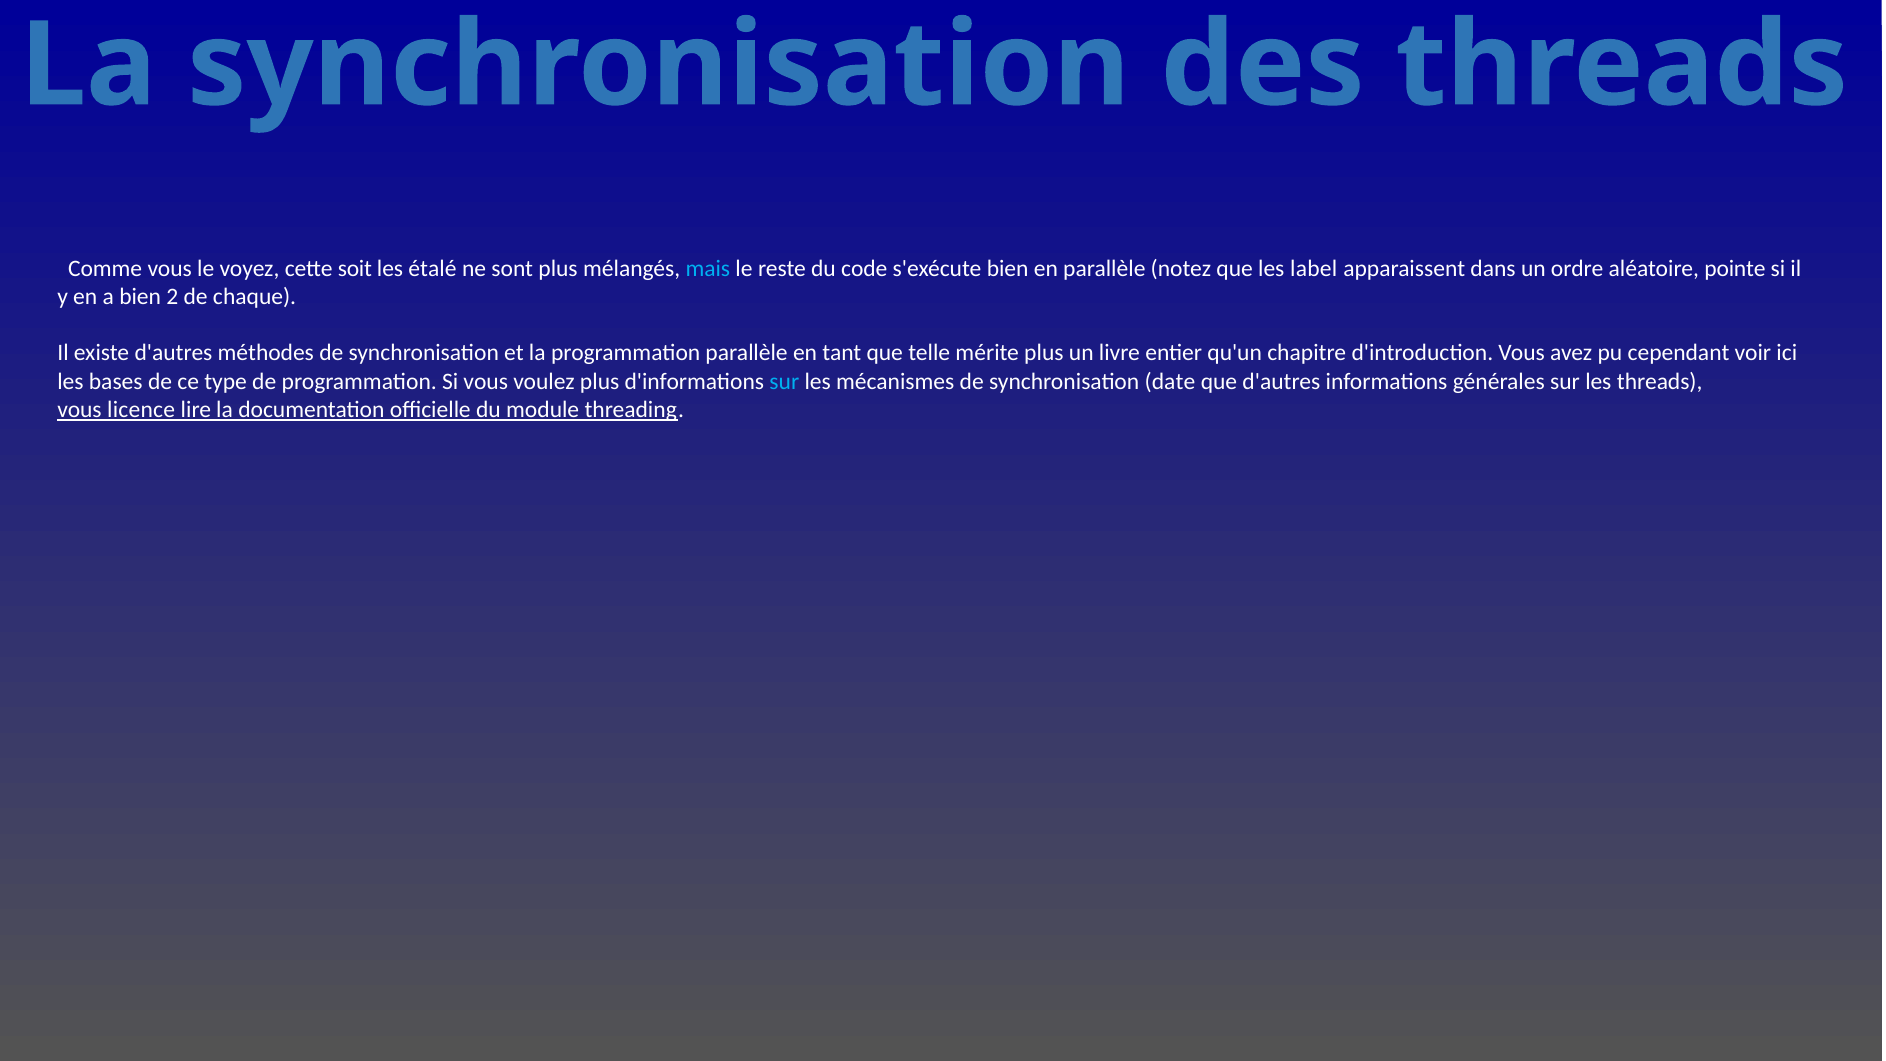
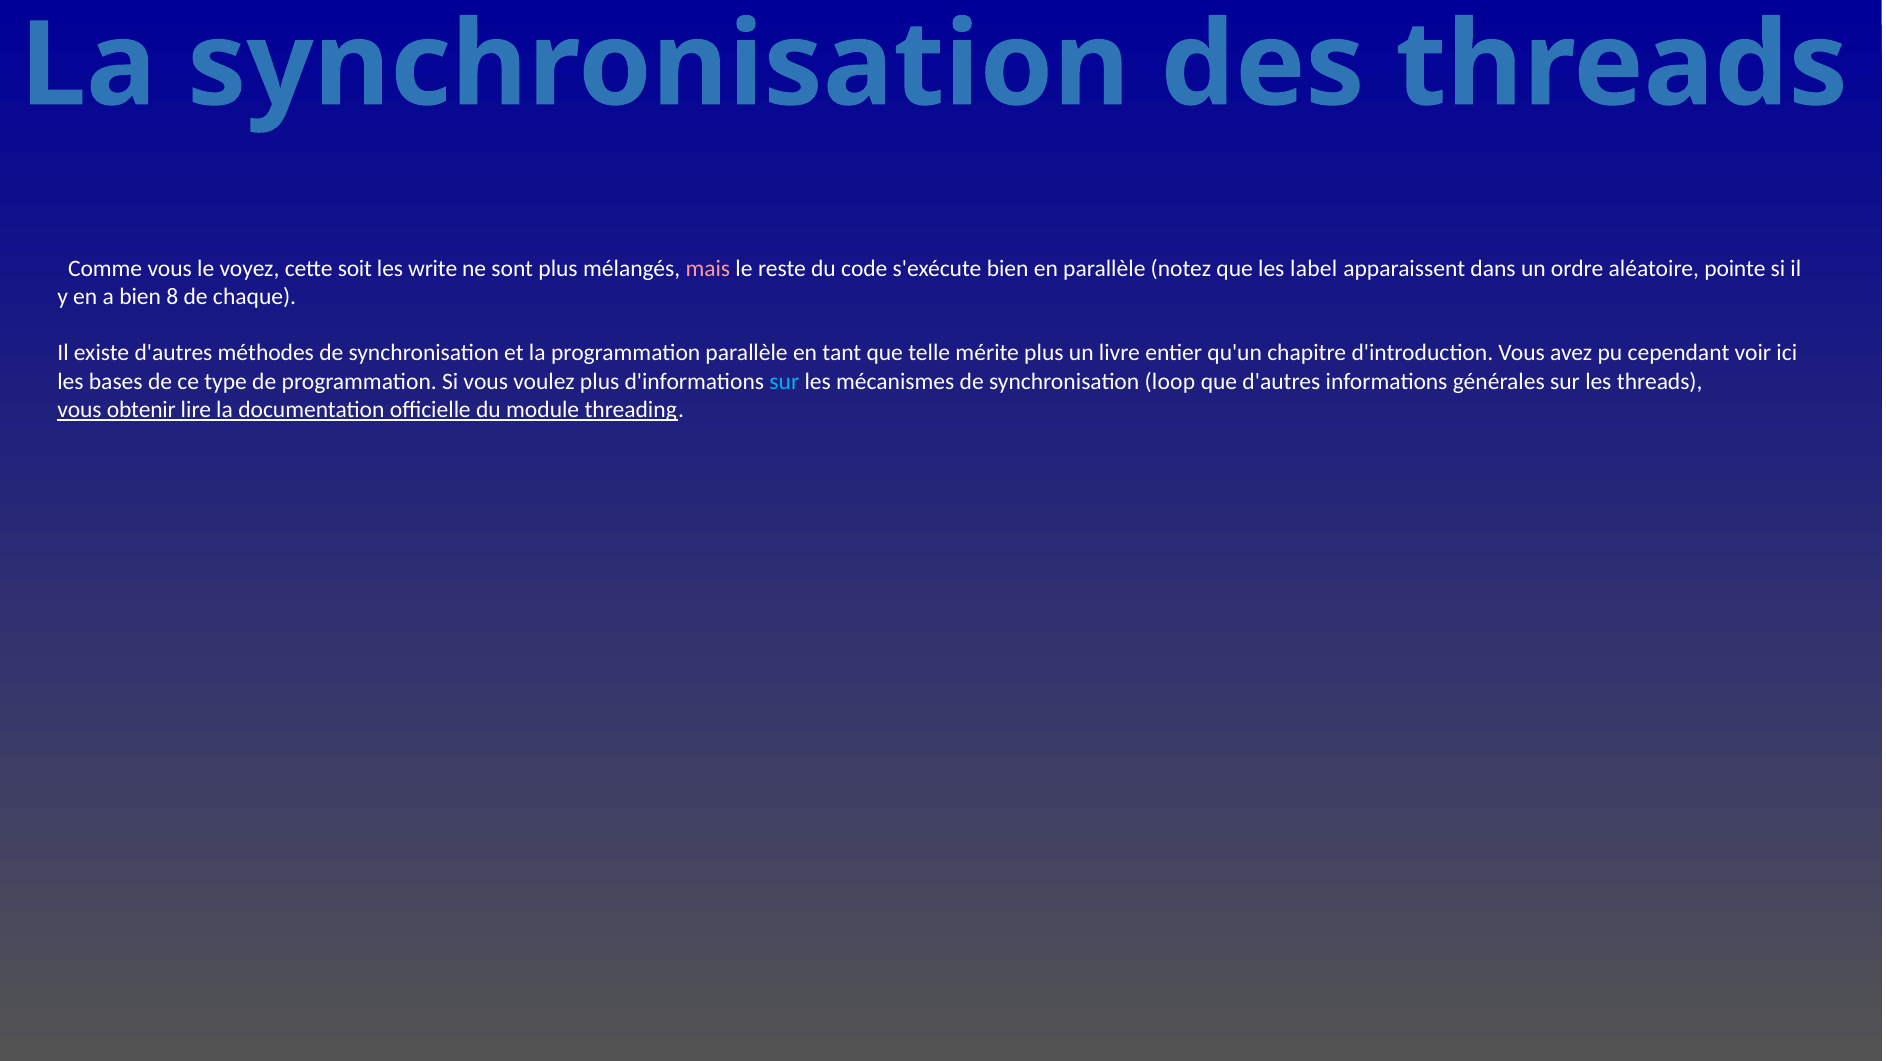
étalé: étalé -> write
mais colour: light blue -> pink
2: 2 -> 8
date: date -> loop
licence: licence -> obtenir
